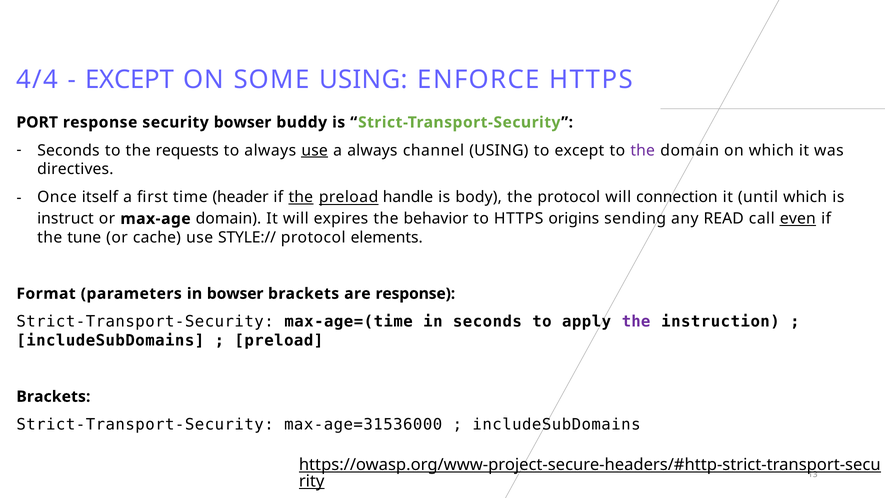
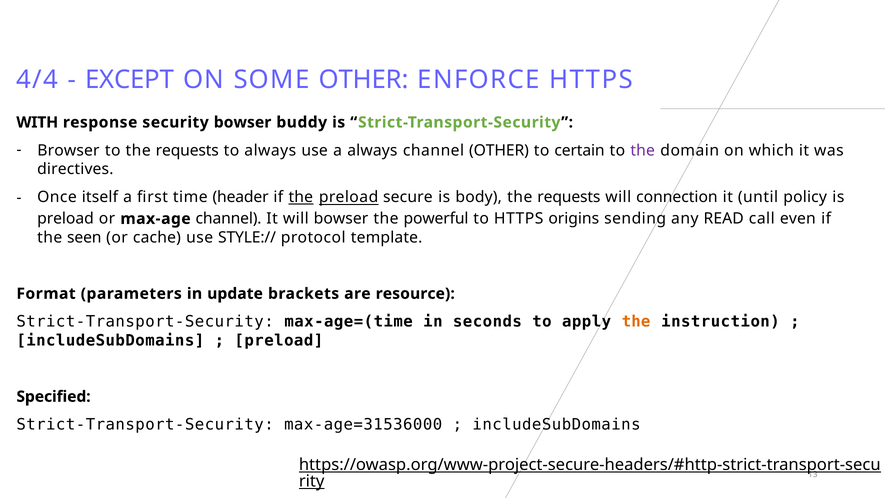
SOME USING: USING -> OTHER
PORT: PORT -> WITH
Seconds at (68, 150): Seconds -> Browser
use at (315, 150) underline: present -> none
channel USING: USING -> OTHER
to except: except -> certain
handle: handle -> secure
protocol at (569, 197): protocol -> requests
until which: which -> policy
instruct at (65, 219): instruct -> preload
max-age domain: domain -> channel
will expires: expires -> bowser
behavior: behavior -> powerful
even underline: present -> none
tune: tune -> seen
elements: elements -> template
in bowser: bowser -> update
are response: response -> resource
the at (636, 322) colour: purple -> orange
Brackets at (53, 396): Brackets -> Specified
